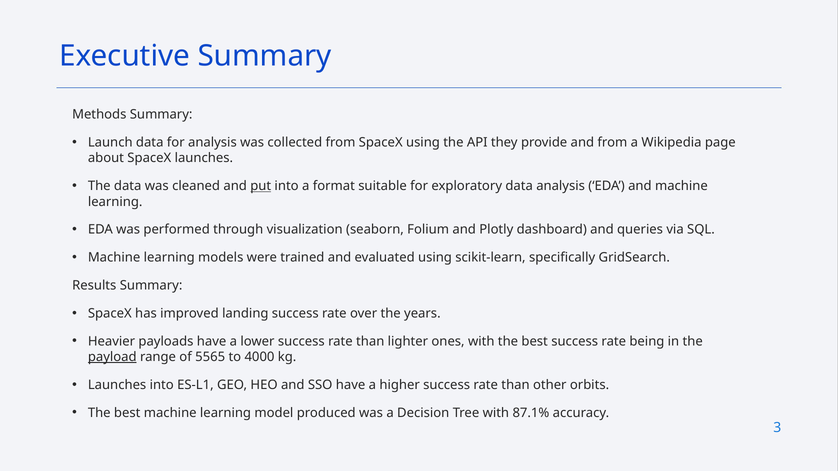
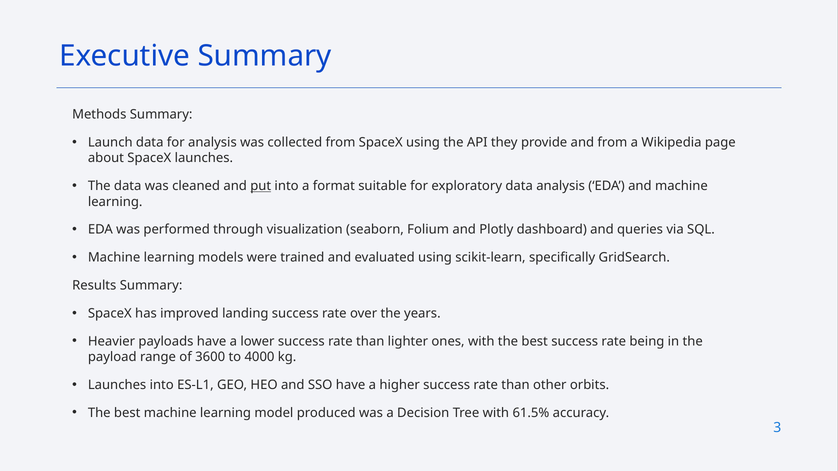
payload underline: present -> none
5565: 5565 -> 3600
87.1%: 87.1% -> 61.5%
